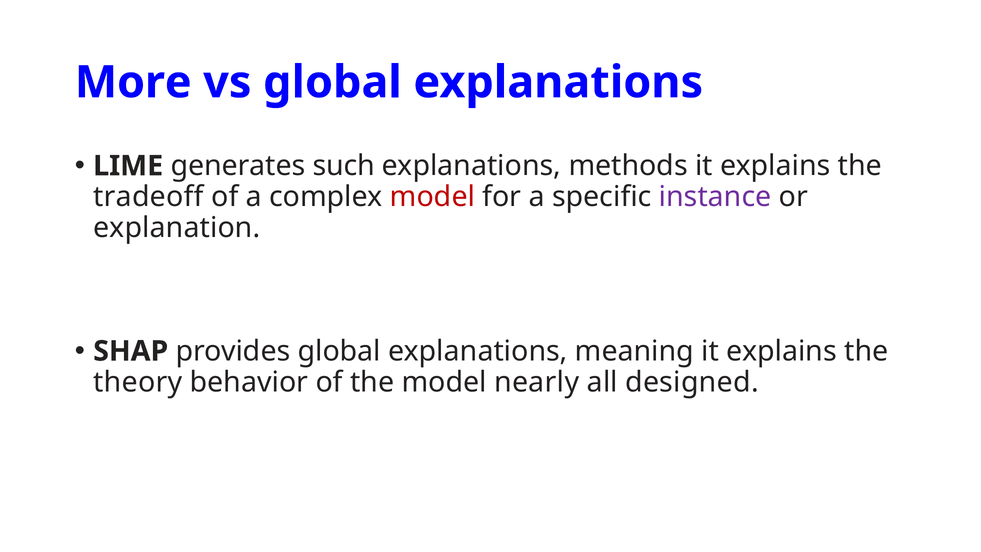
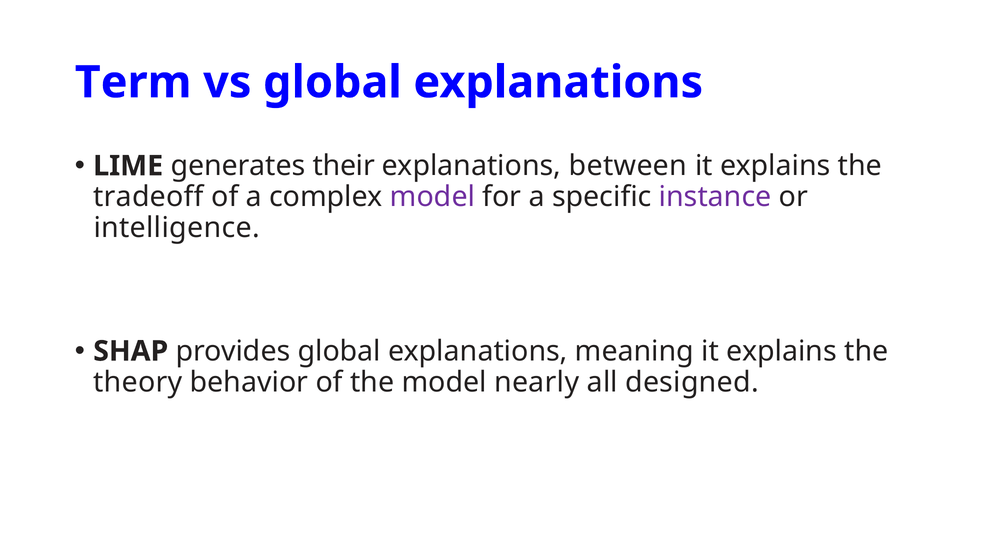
More: More -> Term
such: such -> their
methods: methods -> between
model at (433, 197) colour: red -> purple
explanation: explanation -> intelligence
